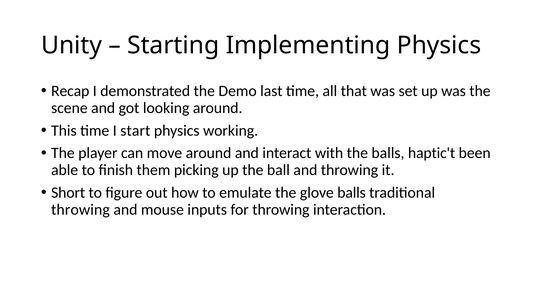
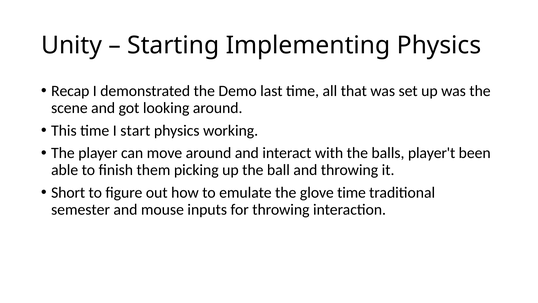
haptic't: haptic't -> player't
glove balls: balls -> time
throwing at (80, 209): throwing -> semester
